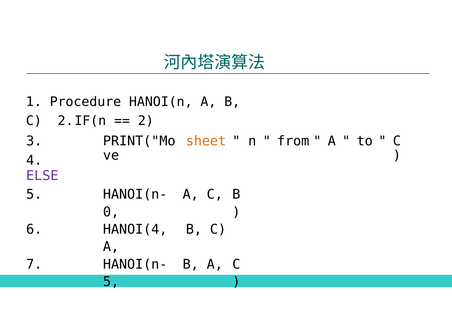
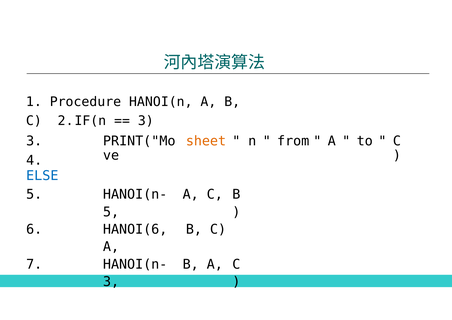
2 at (146, 121): 2 -> 3
ELSE colour: purple -> blue
0 at (111, 212): 0 -> 5
HANOI(4: HANOI(4 -> HANOI(6
5 at (111, 282): 5 -> 3
